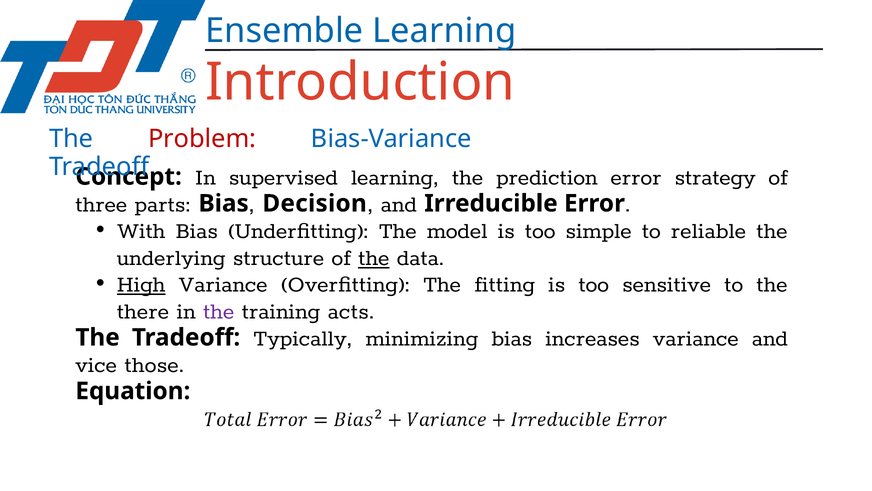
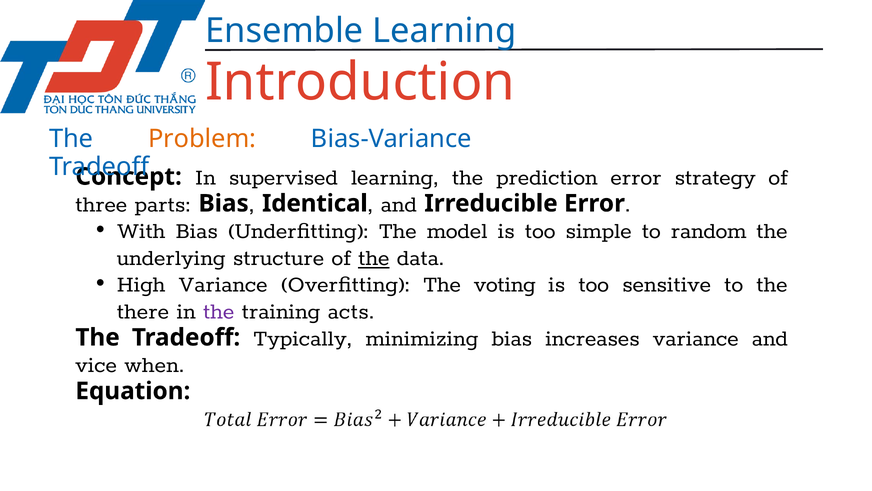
Problem colour: red -> orange
Decision: Decision -> Identical
reliable: reliable -> random
High underline: present -> none
fitting: fitting -> voting
those: those -> when
